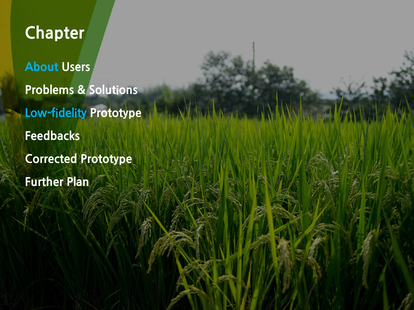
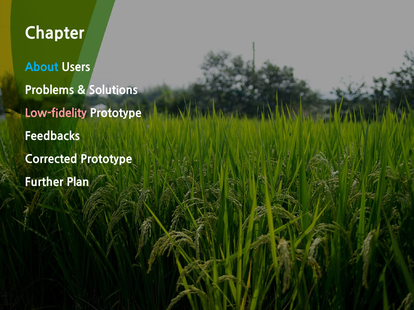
Low-fidelity colour: light blue -> pink
